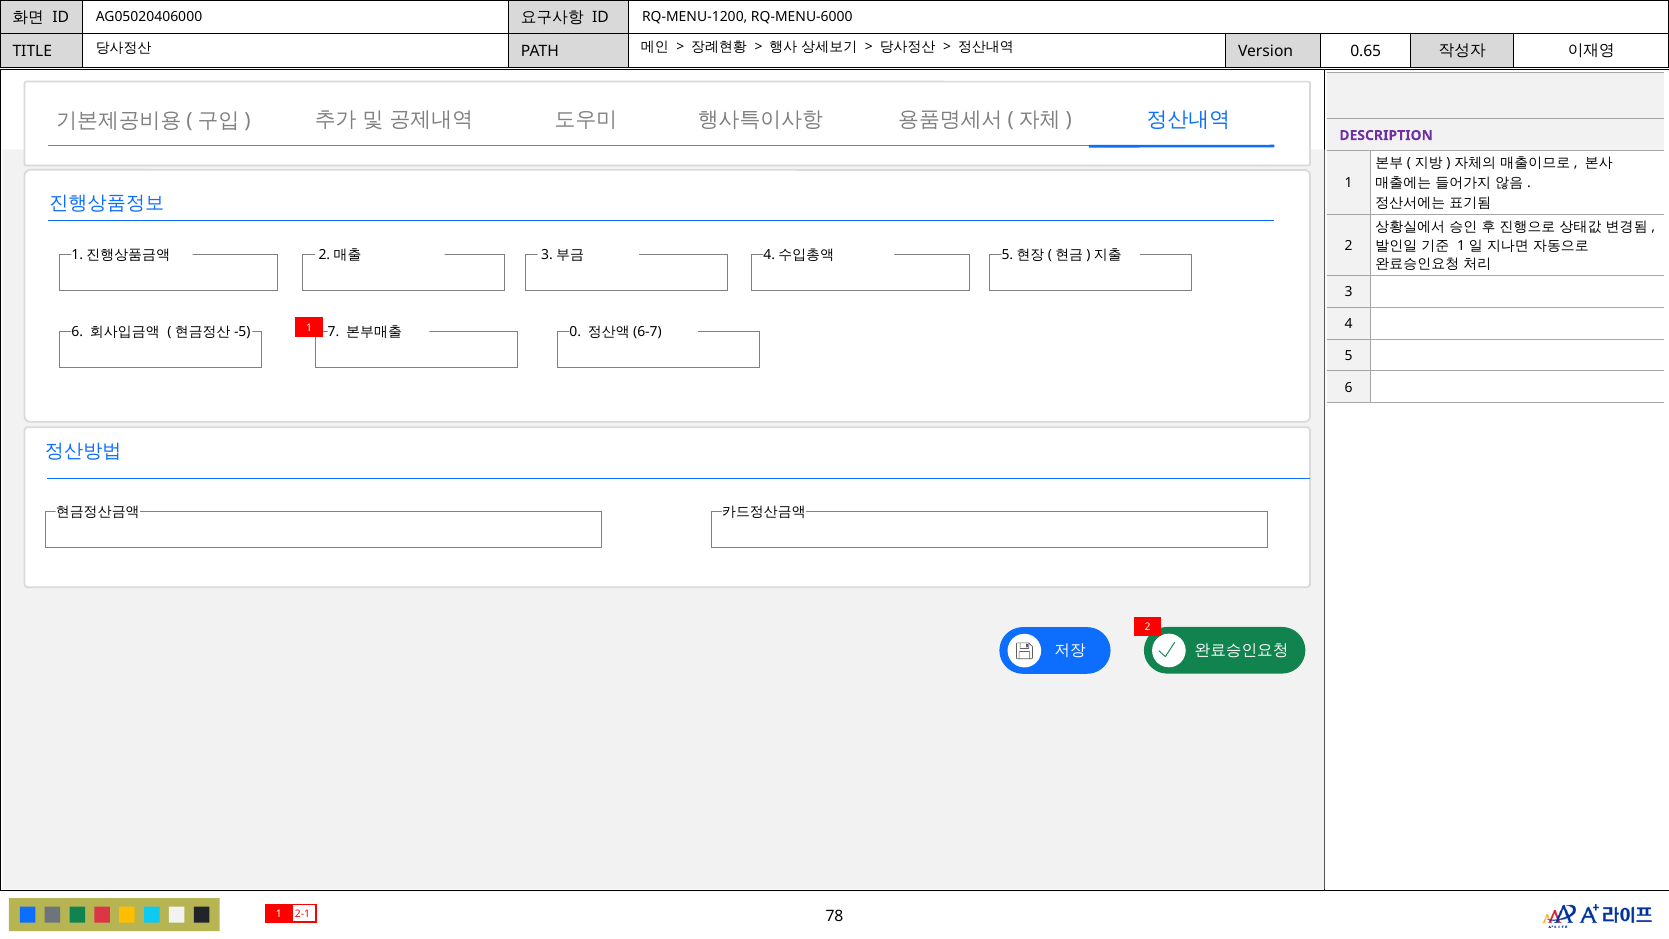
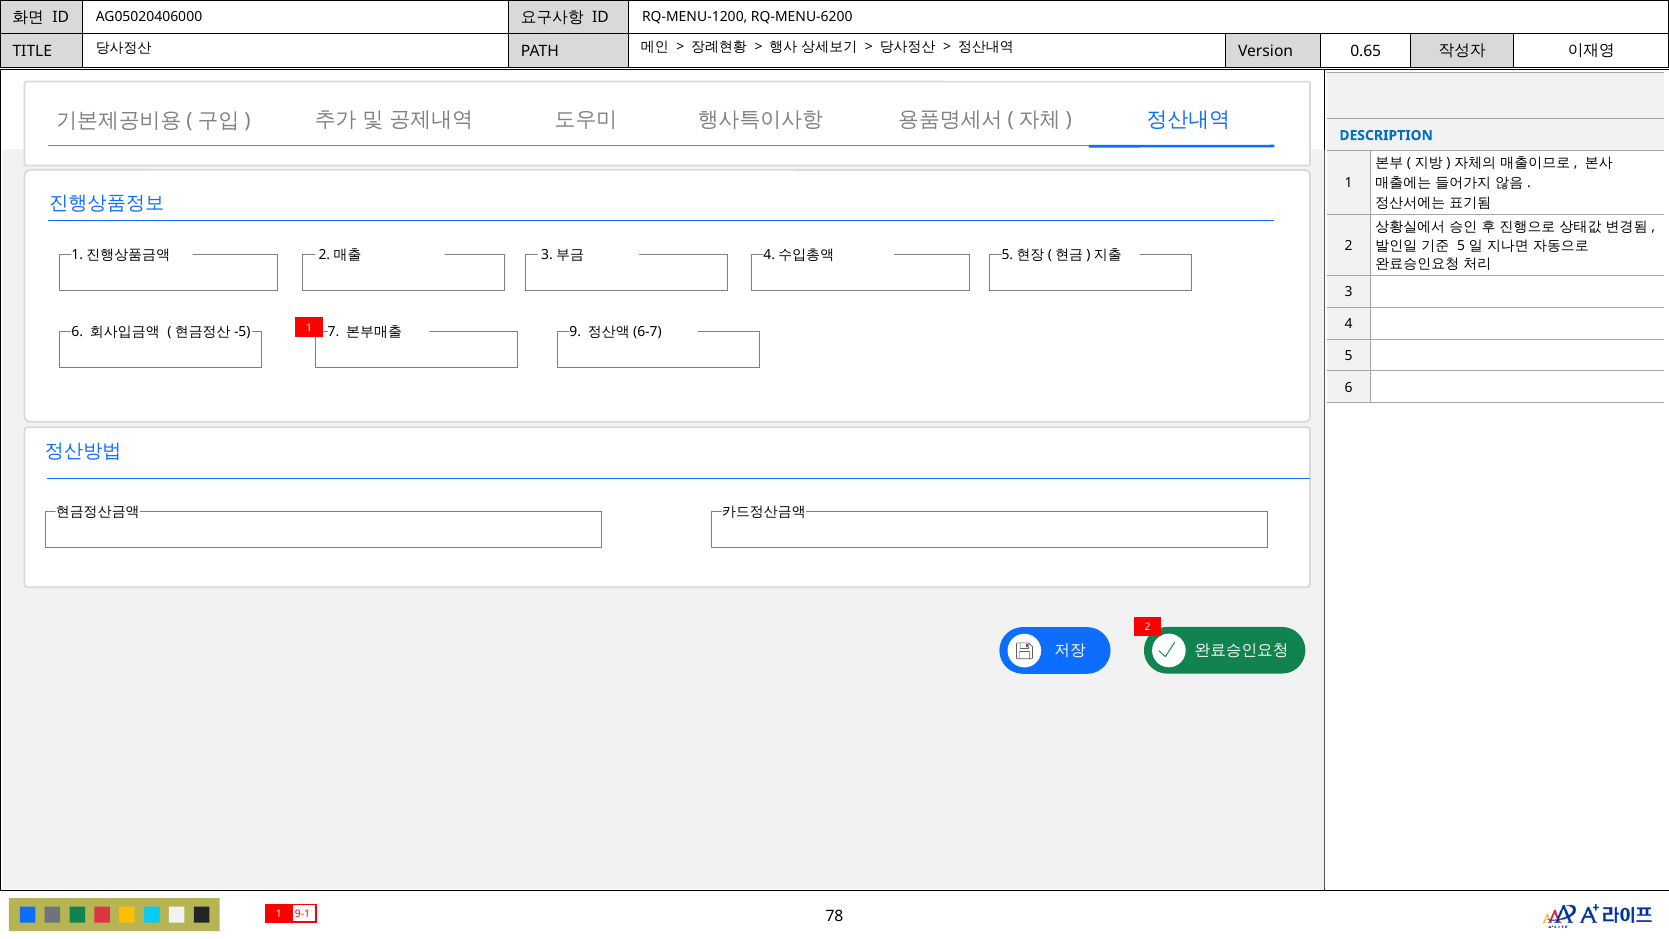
RQ-MENU-6000: RQ-MENU-6000 -> RQ-MENU-6200
DESCRIPTION colour: purple -> blue
1 at (1461, 246): 1 -> 5
0: 0 -> 9
2-1: 2-1 -> 9-1
